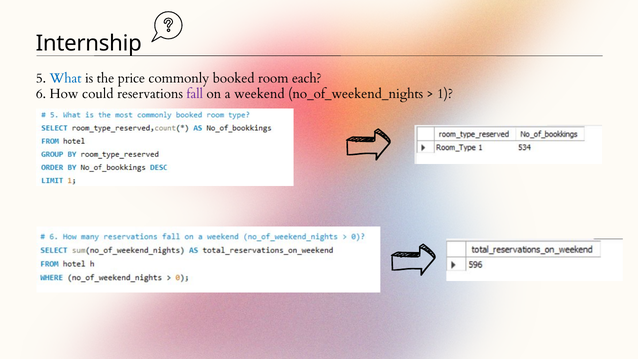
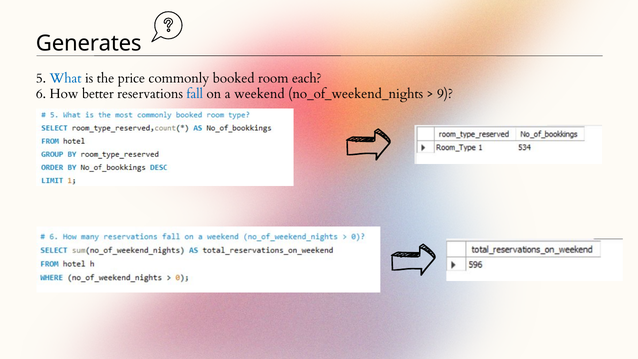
Internship: Internship -> Generates
could: could -> better
fall colour: purple -> blue
1: 1 -> 9
